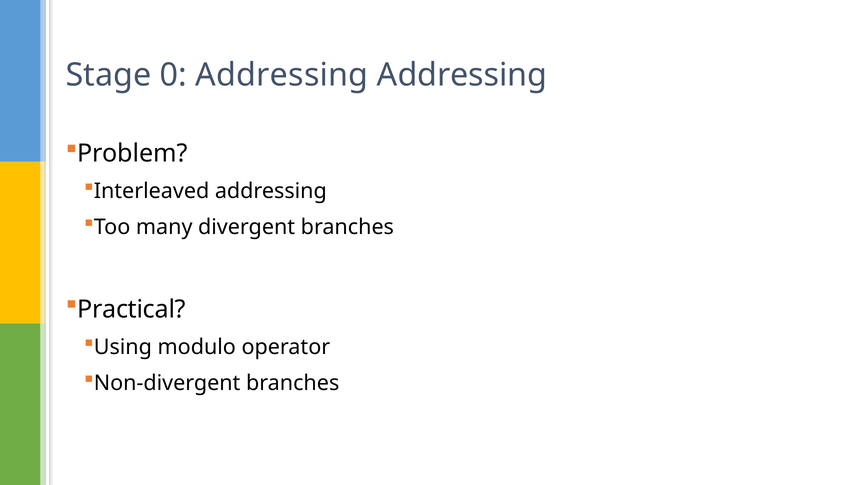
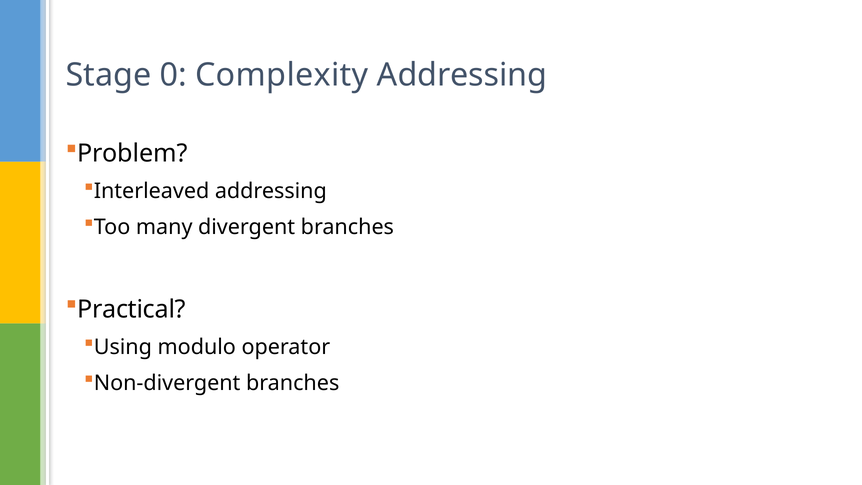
0 Addressing: Addressing -> Complexity
